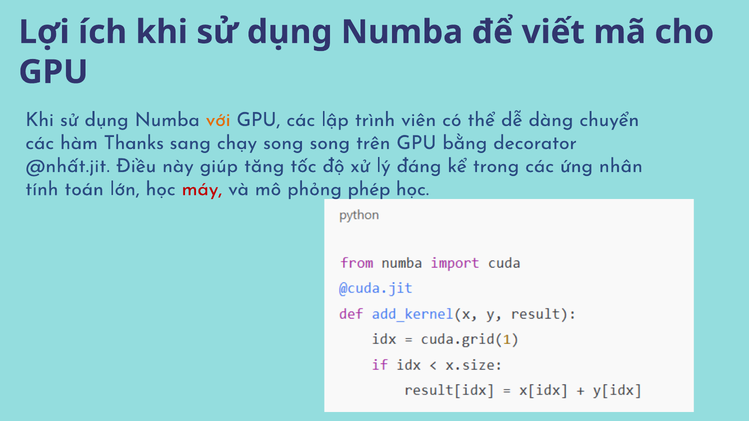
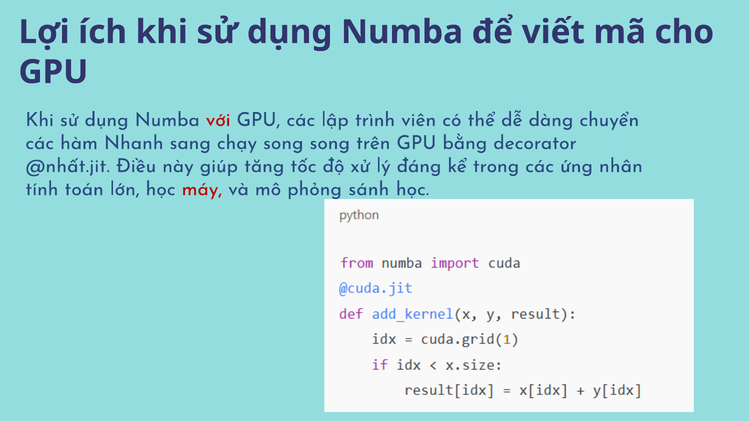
với colour: orange -> red
Thanks: Thanks -> Nhanh
phép: phép -> sánh
